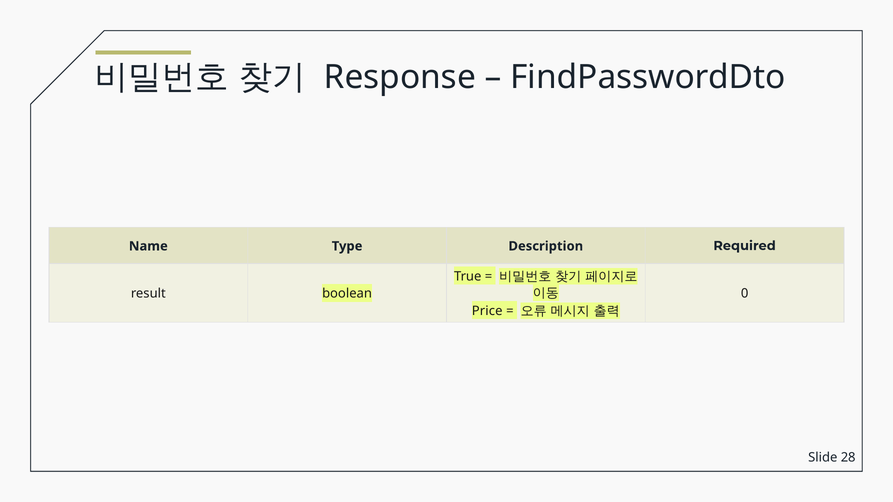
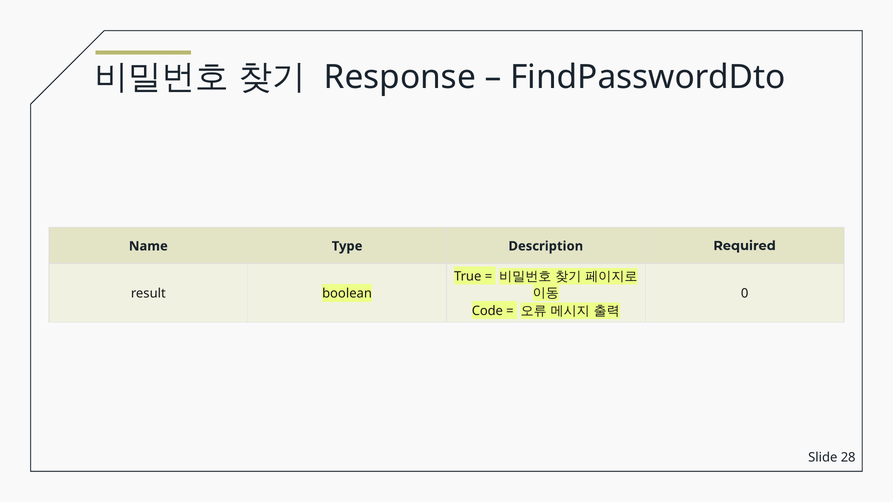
Price: Price -> Code
